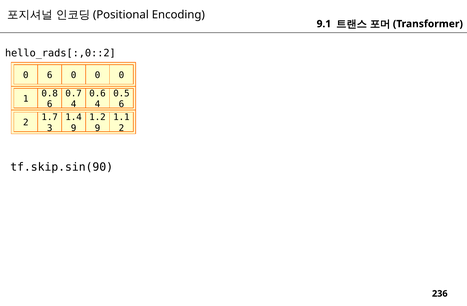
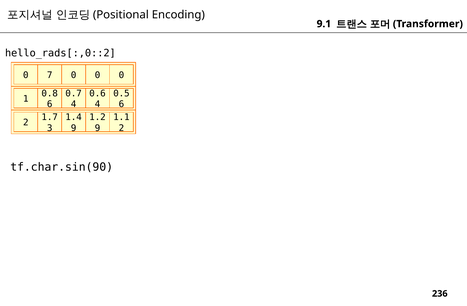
0 6: 6 -> 7
tf.skip.sin(90: tf.skip.sin(90 -> tf.char.sin(90
